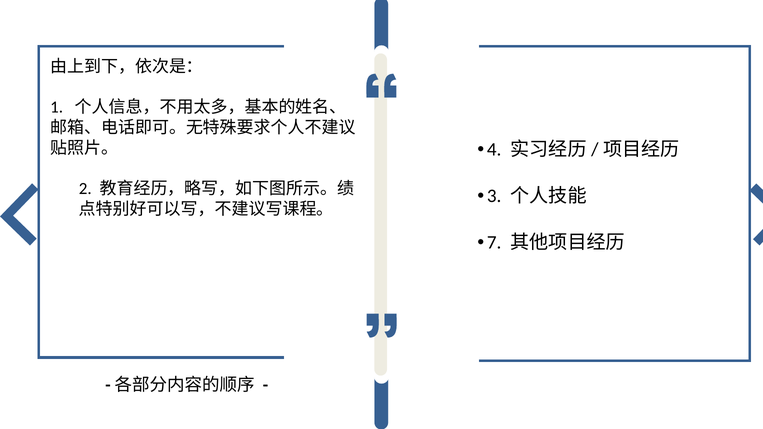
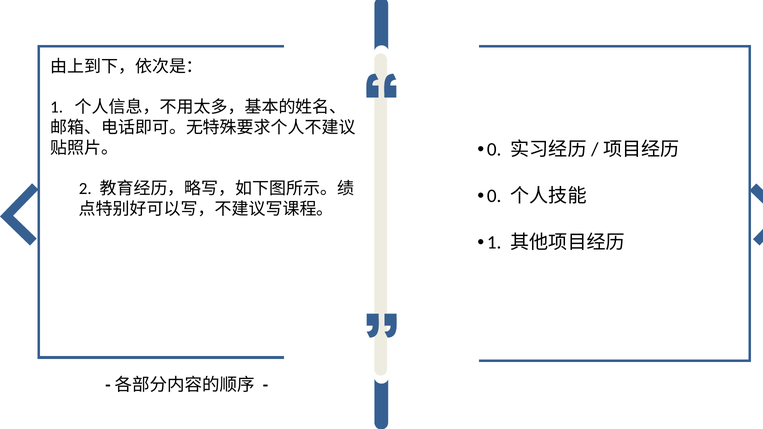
4 at (494, 150): 4 -> 0
3 at (494, 196): 3 -> 0
7 at (494, 243): 7 -> 1
